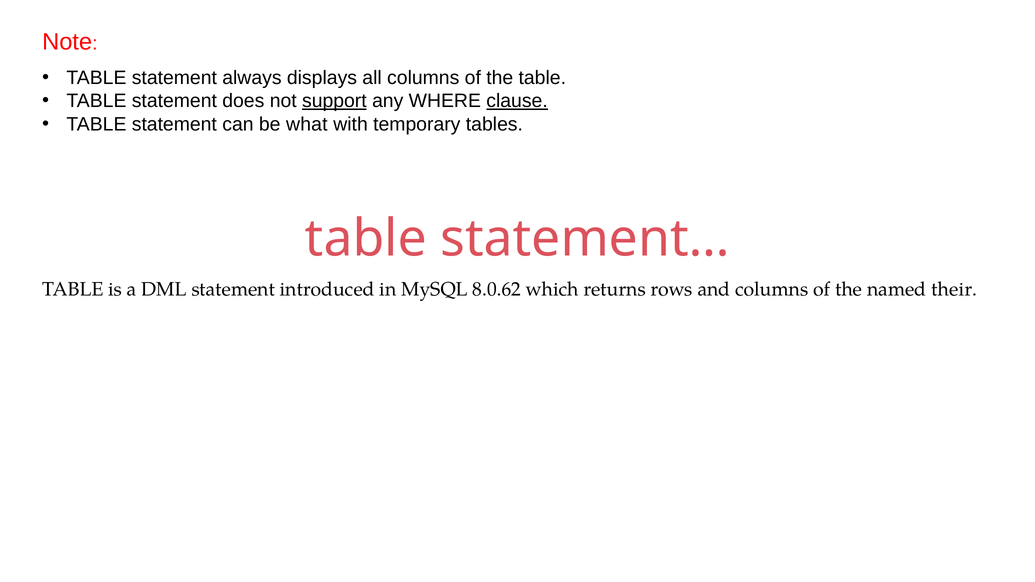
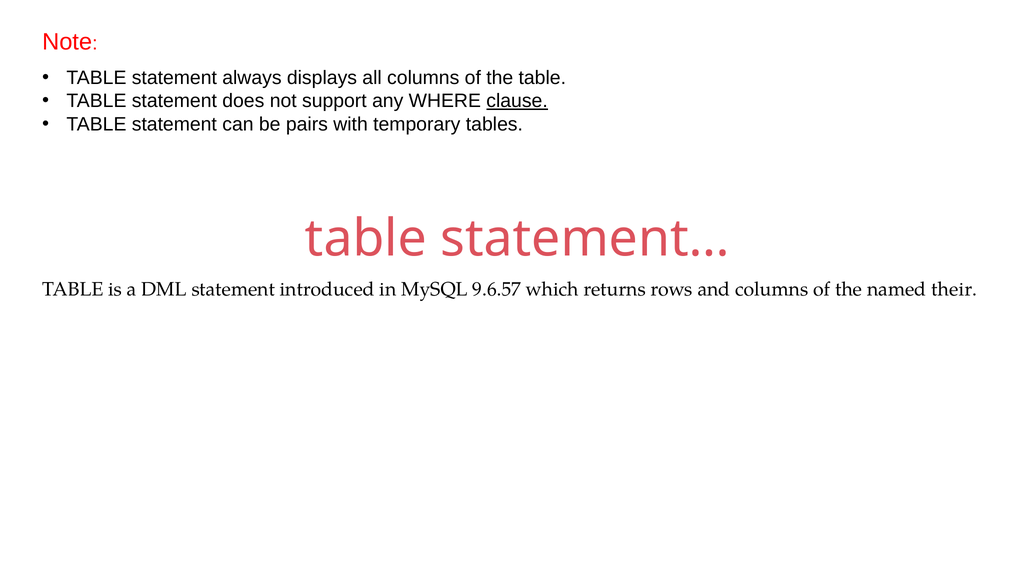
support underline: present -> none
what: what -> pairs
8.0.62: 8.0.62 -> 9.6.57
